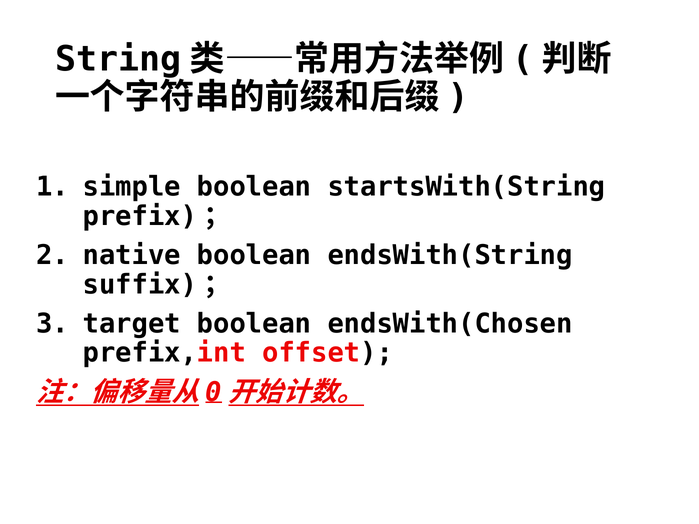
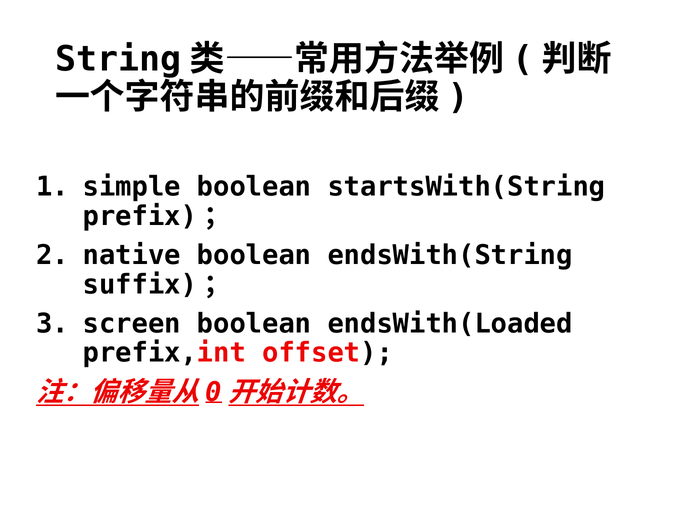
target: target -> screen
endsWith(Chosen: endsWith(Chosen -> endsWith(Loaded
